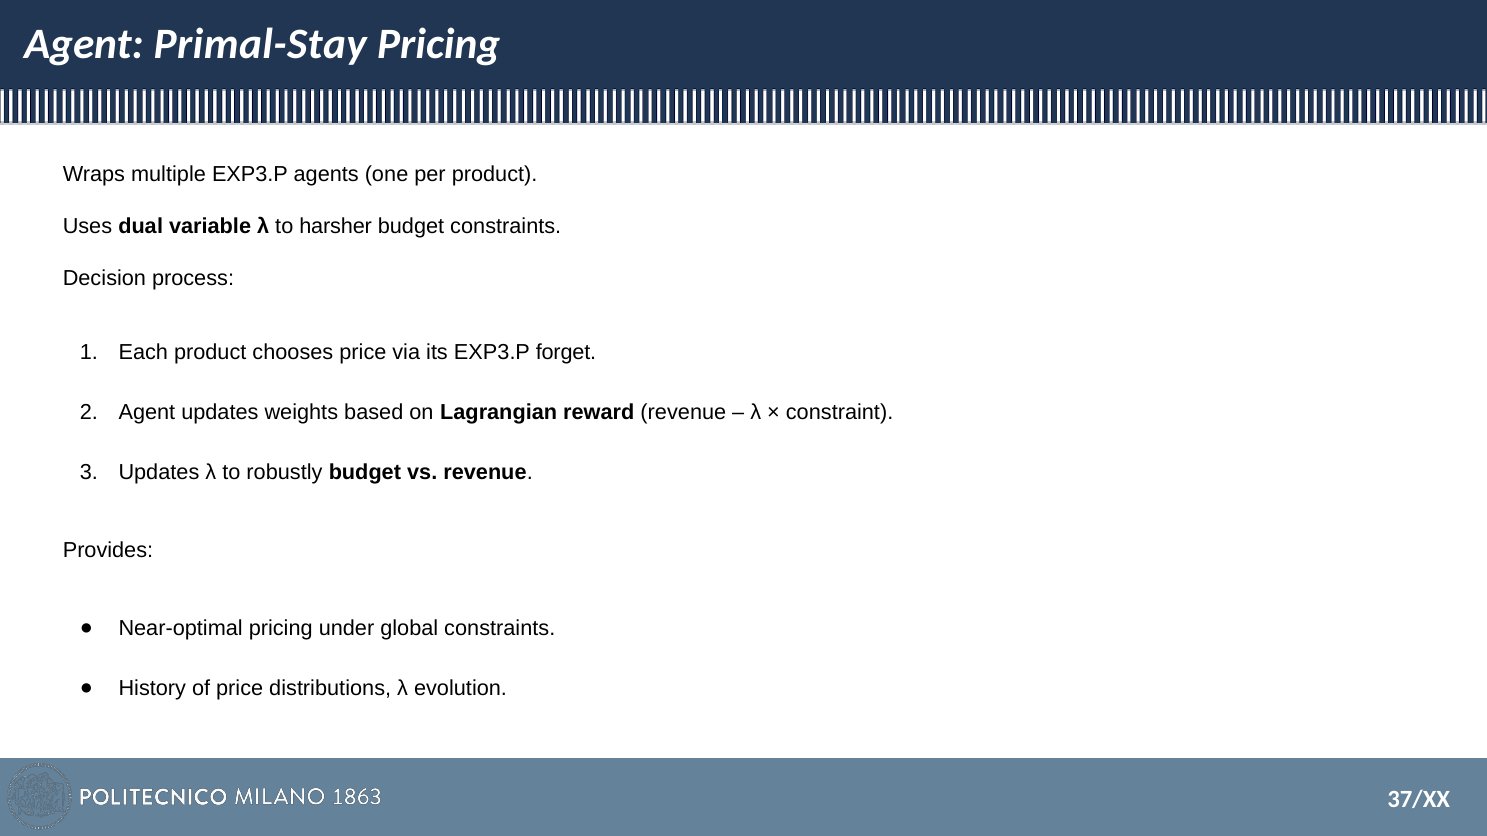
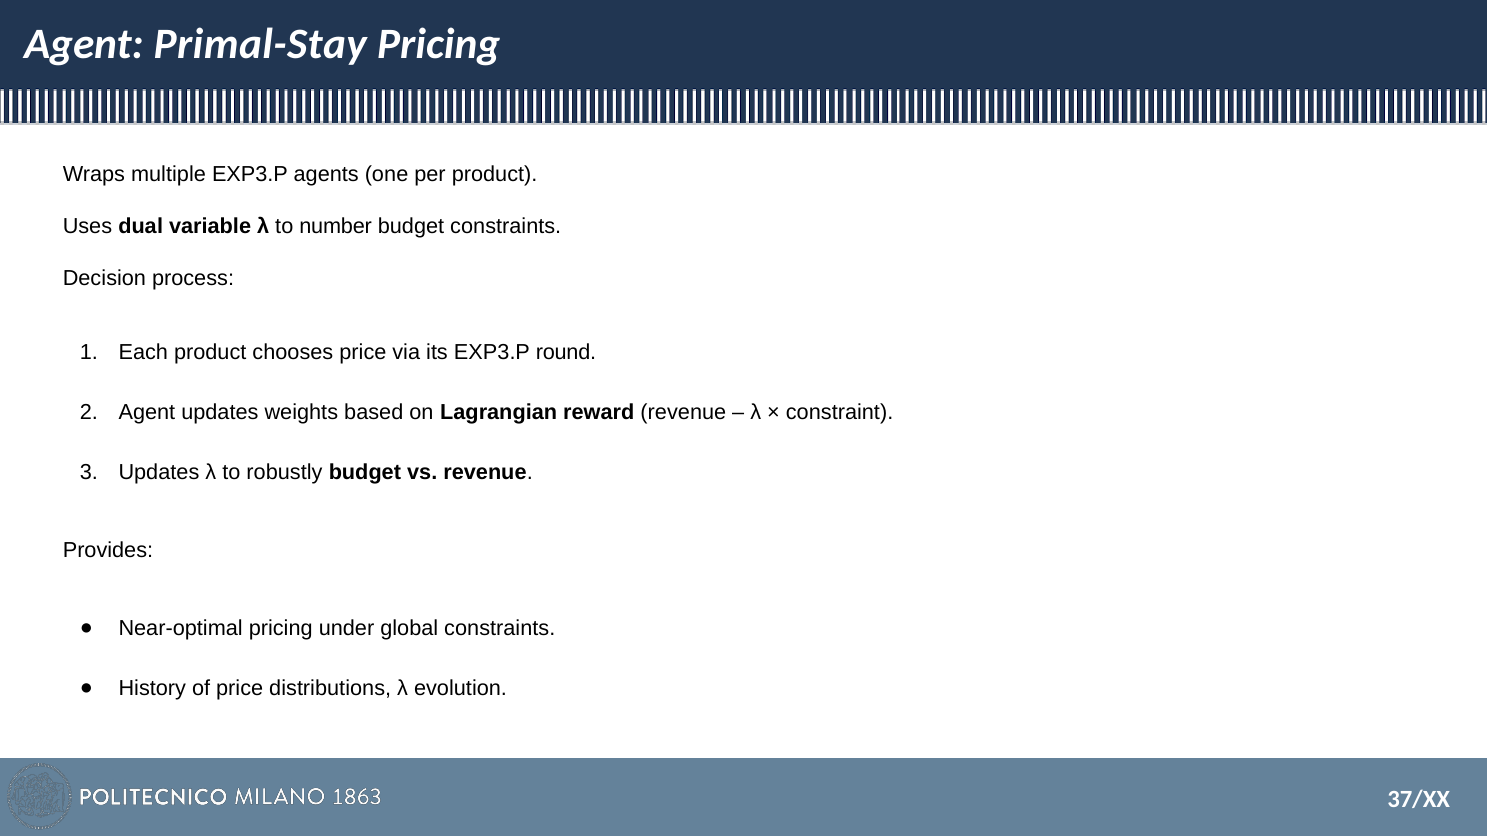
harsher: harsher -> number
forget: forget -> round
